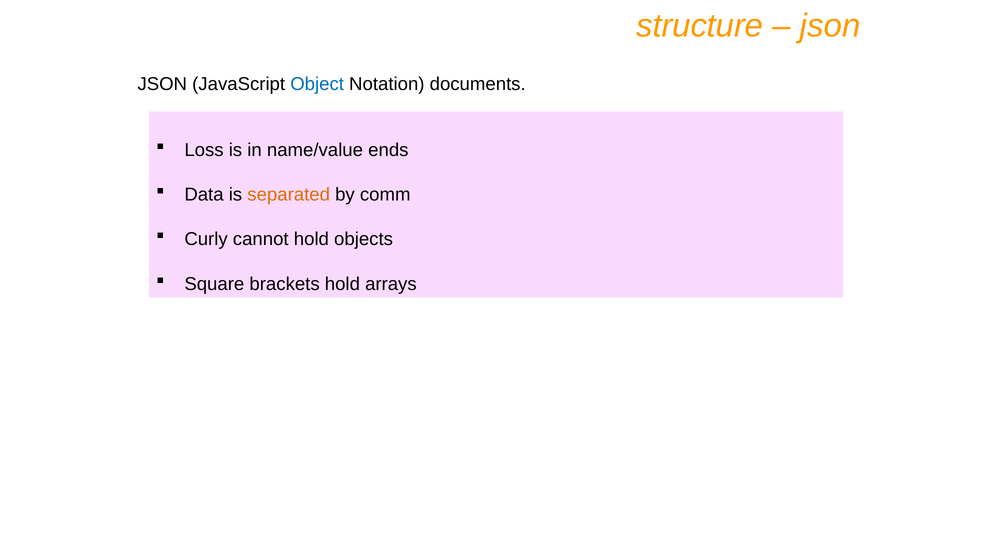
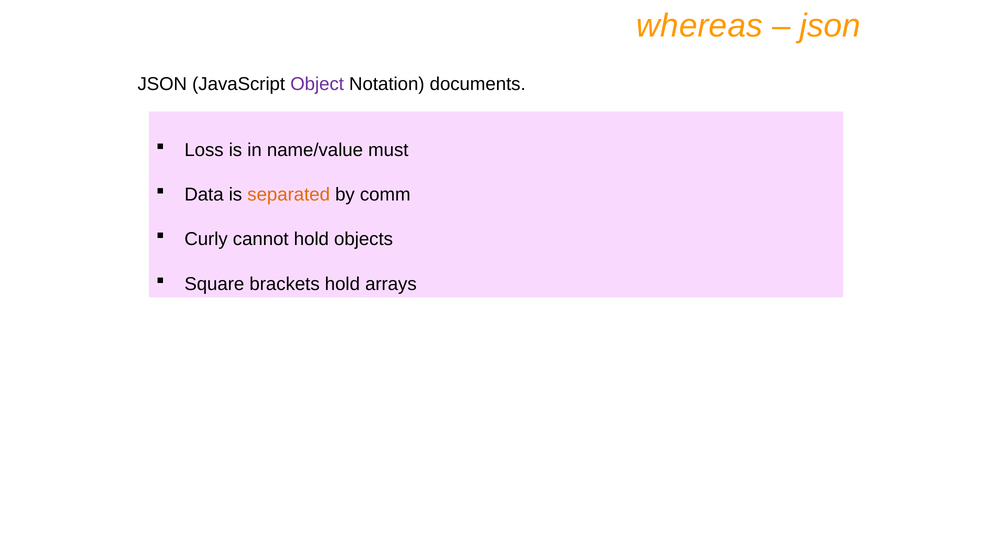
structure: structure -> whereas
Object colour: blue -> purple
ends: ends -> must
